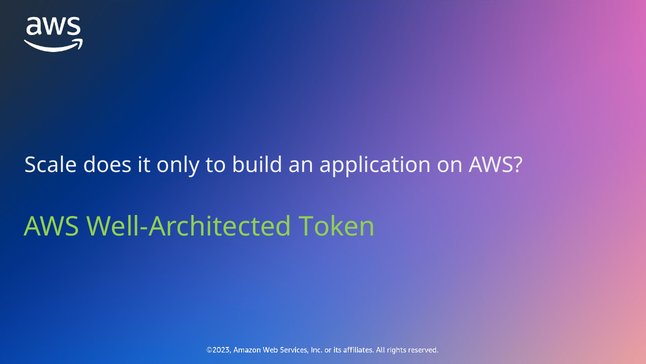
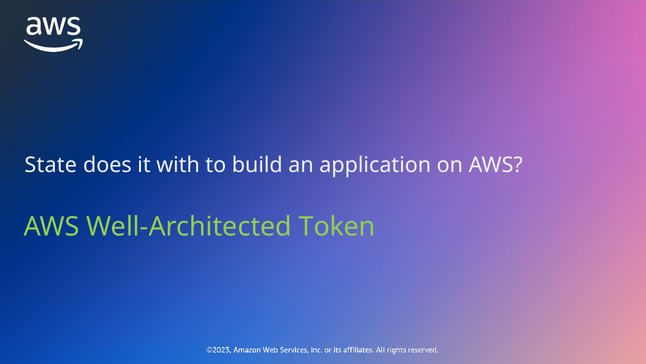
Scale: Scale -> State
only: only -> with
